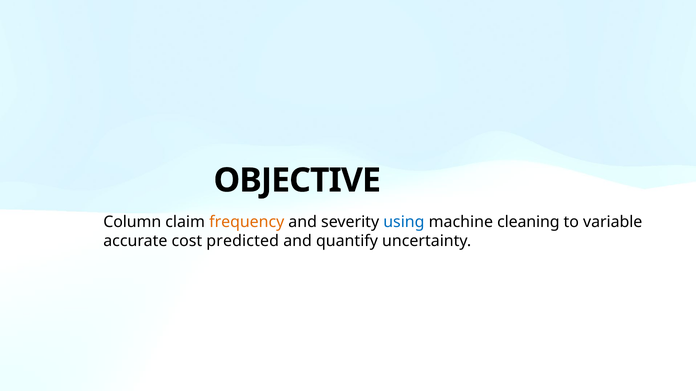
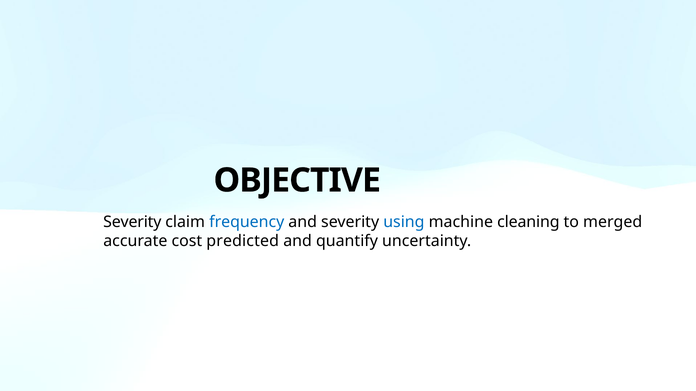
Column at (132, 222): Column -> Severity
frequency colour: orange -> blue
variable: variable -> merged
